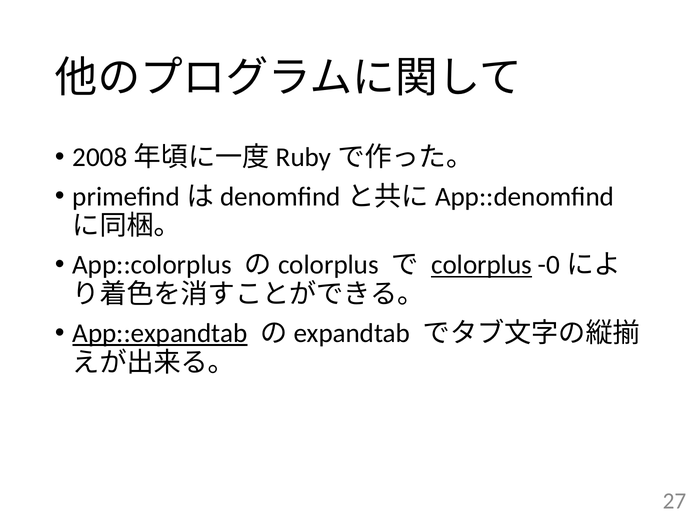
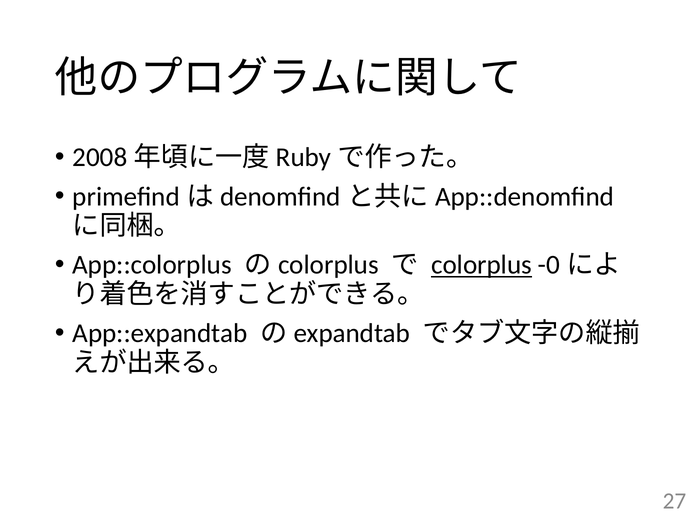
App::expandtab underline: present -> none
